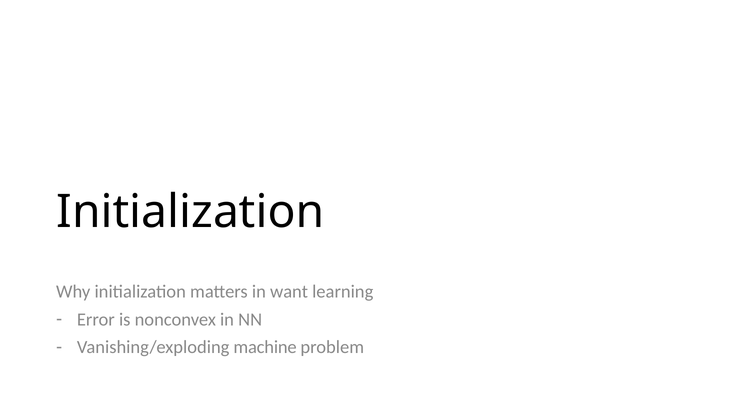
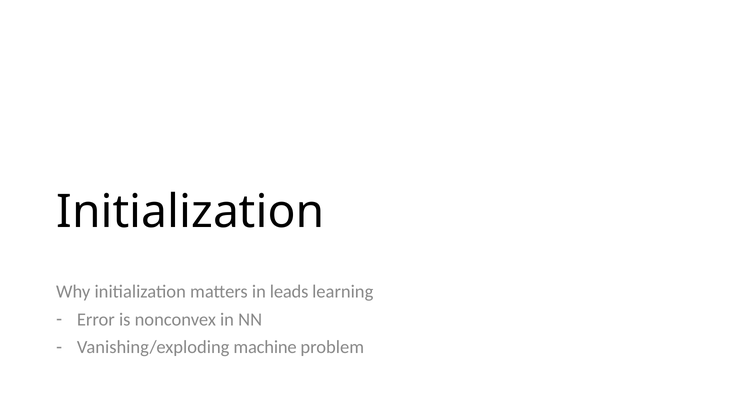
want: want -> leads
